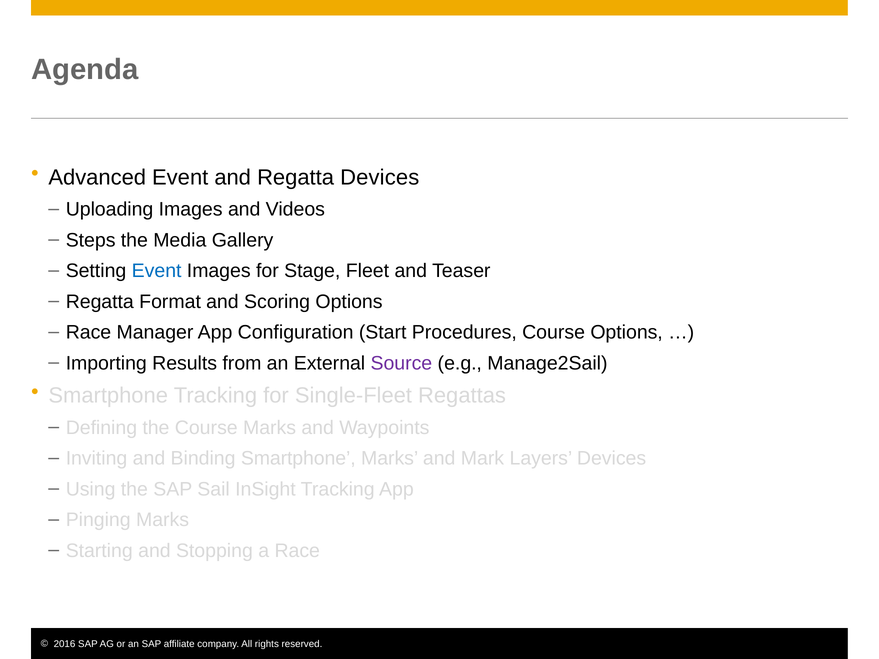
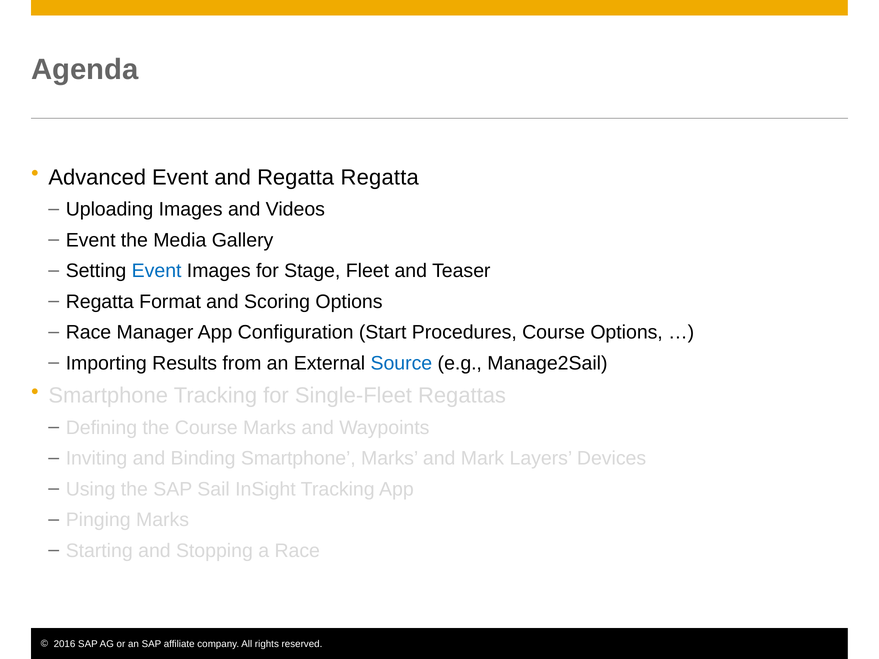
Regatta Devices: Devices -> Regatta
Steps at (91, 240): Steps -> Event
Source colour: purple -> blue
